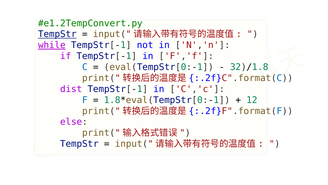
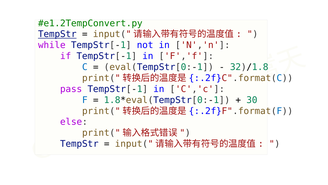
while underline: present -> none
dist: dist -> pass
12: 12 -> 30
